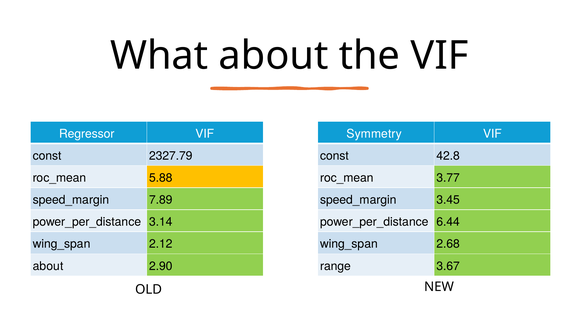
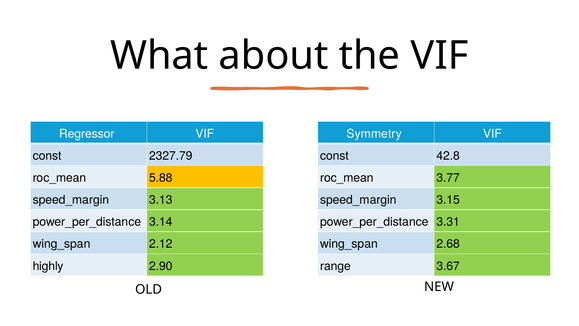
7.89: 7.89 -> 3.13
3.45: 3.45 -> 3.15
6.44: 6.44 -> 3.31
about at (48, 266): about -> highly
